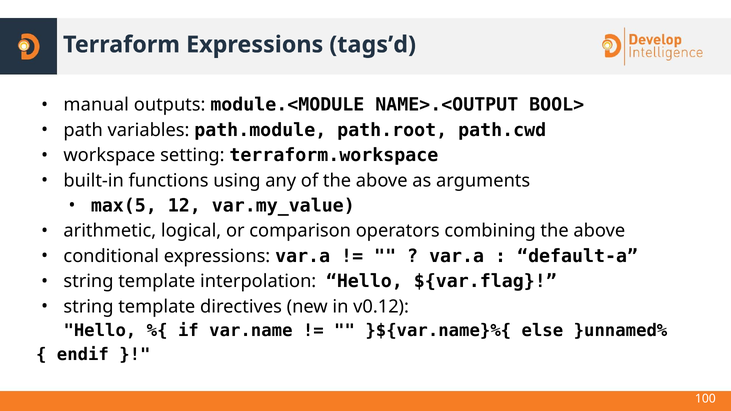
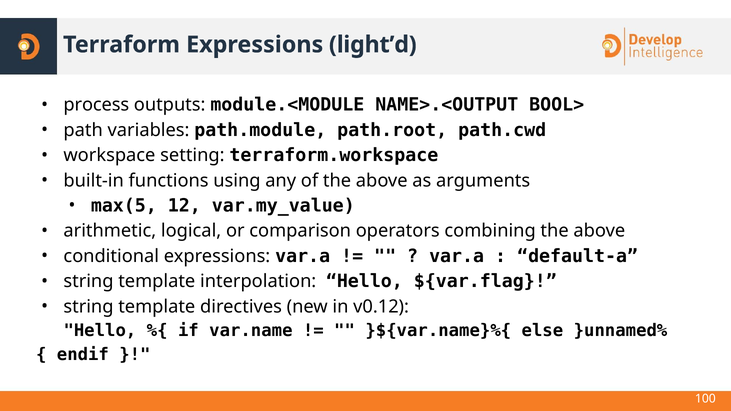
tags’d: tags’d -> light’d
manual: manual -> process
